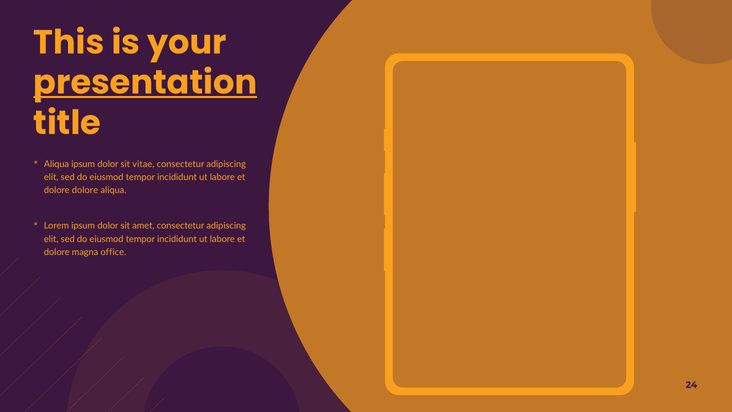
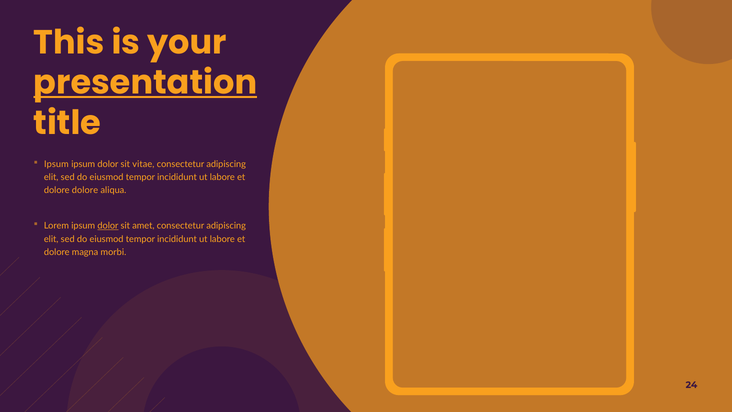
Aliqua at (56, 164): Aliqua -> Ipsum
dolor at (108, 226) underline: none -> present
office: office -> morbi
